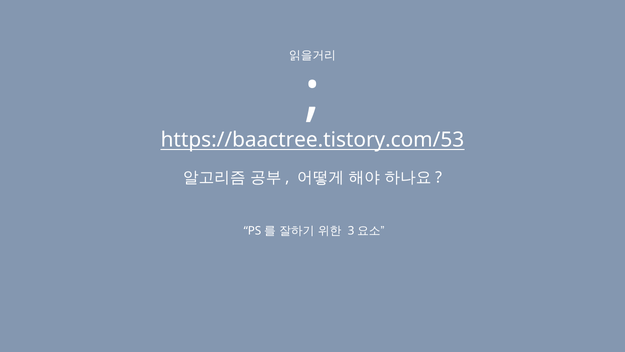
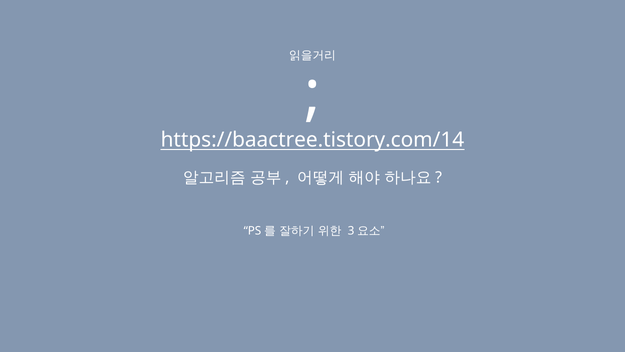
https://baactree.tistory.com/53: https://baactree.tistory.com/53 -> https://baactree.tistory.com/14
